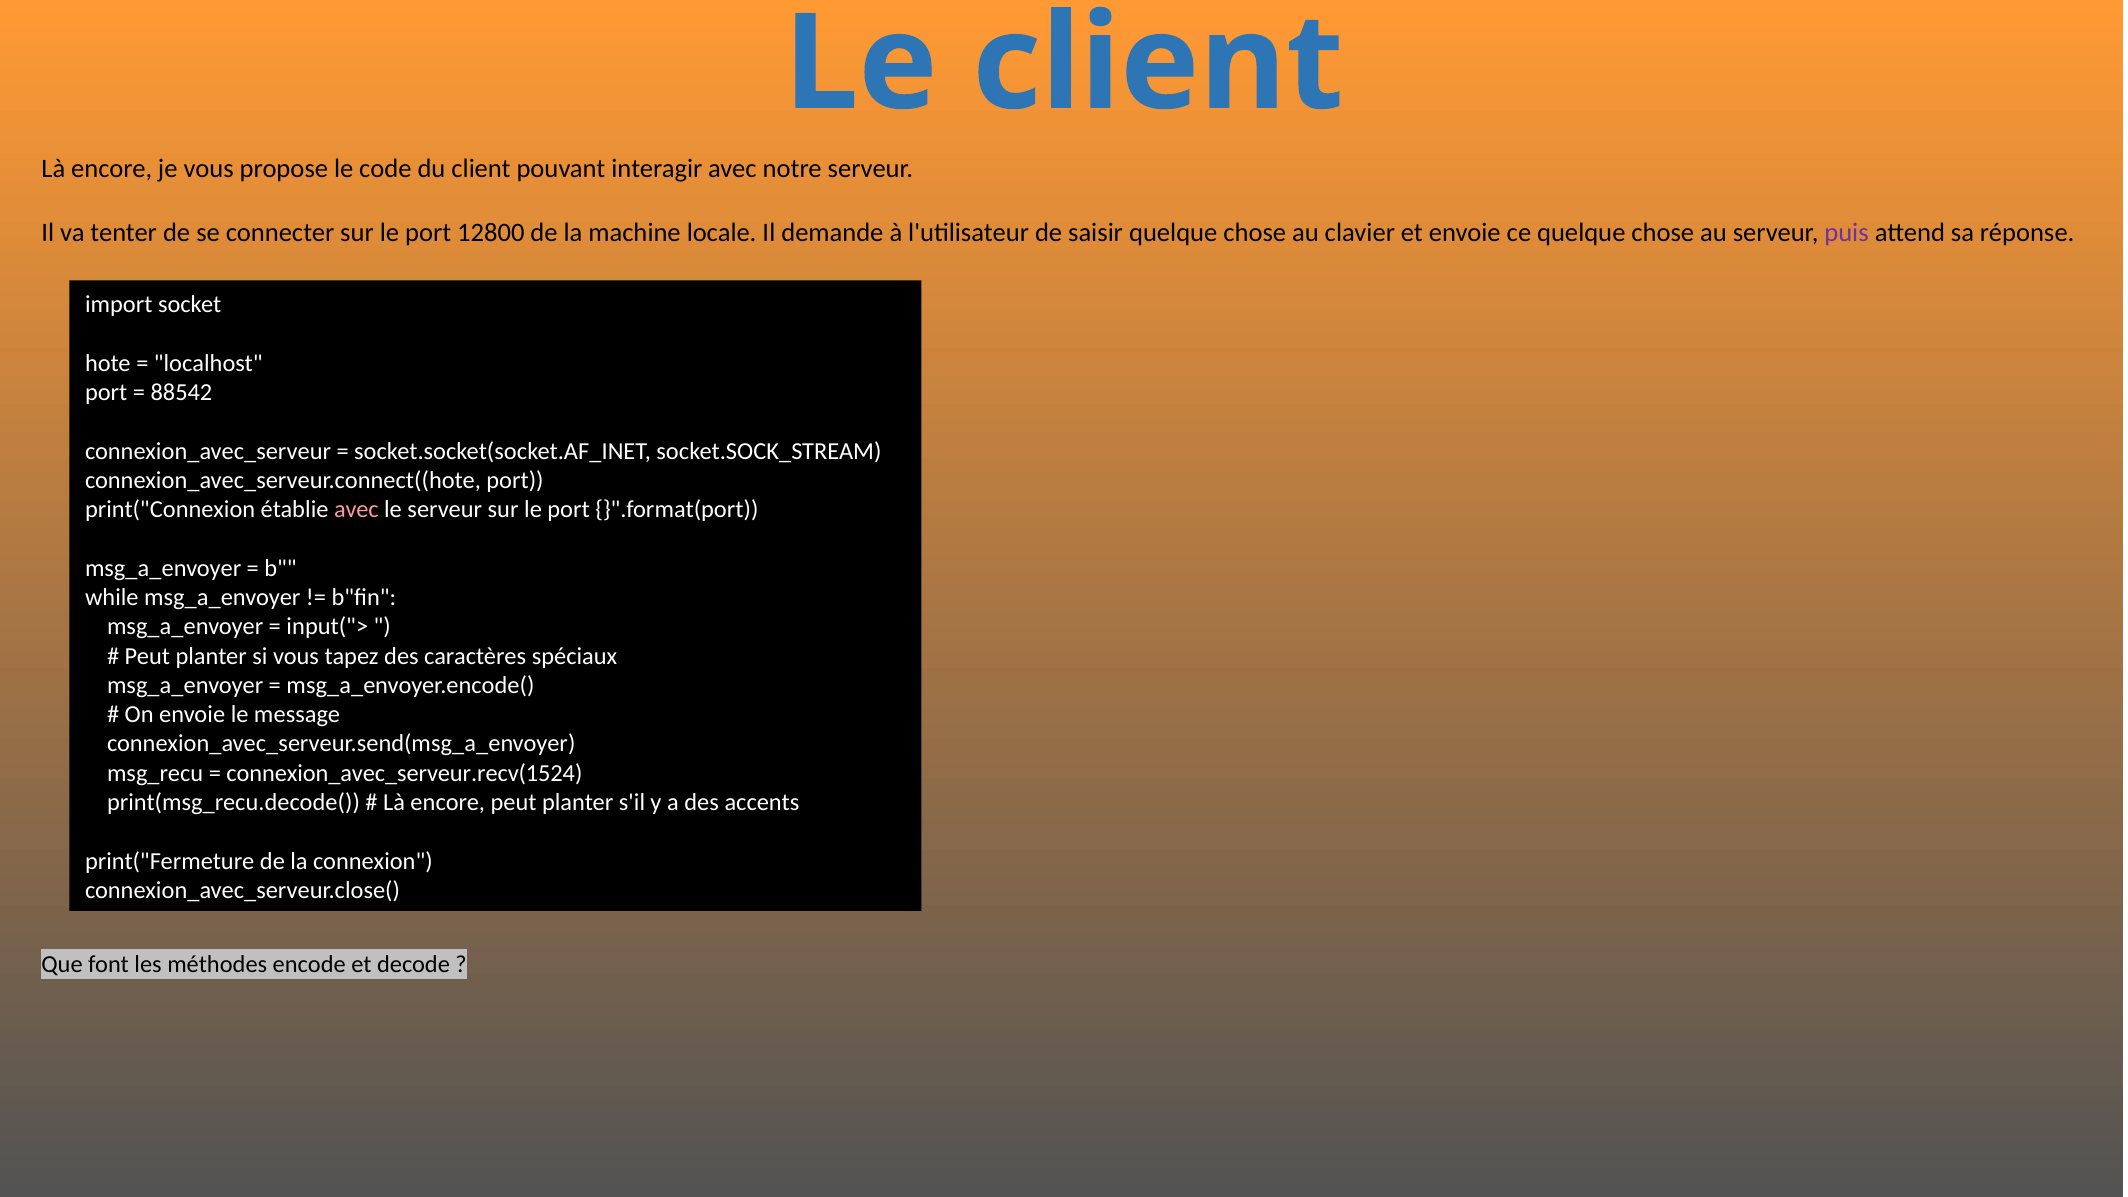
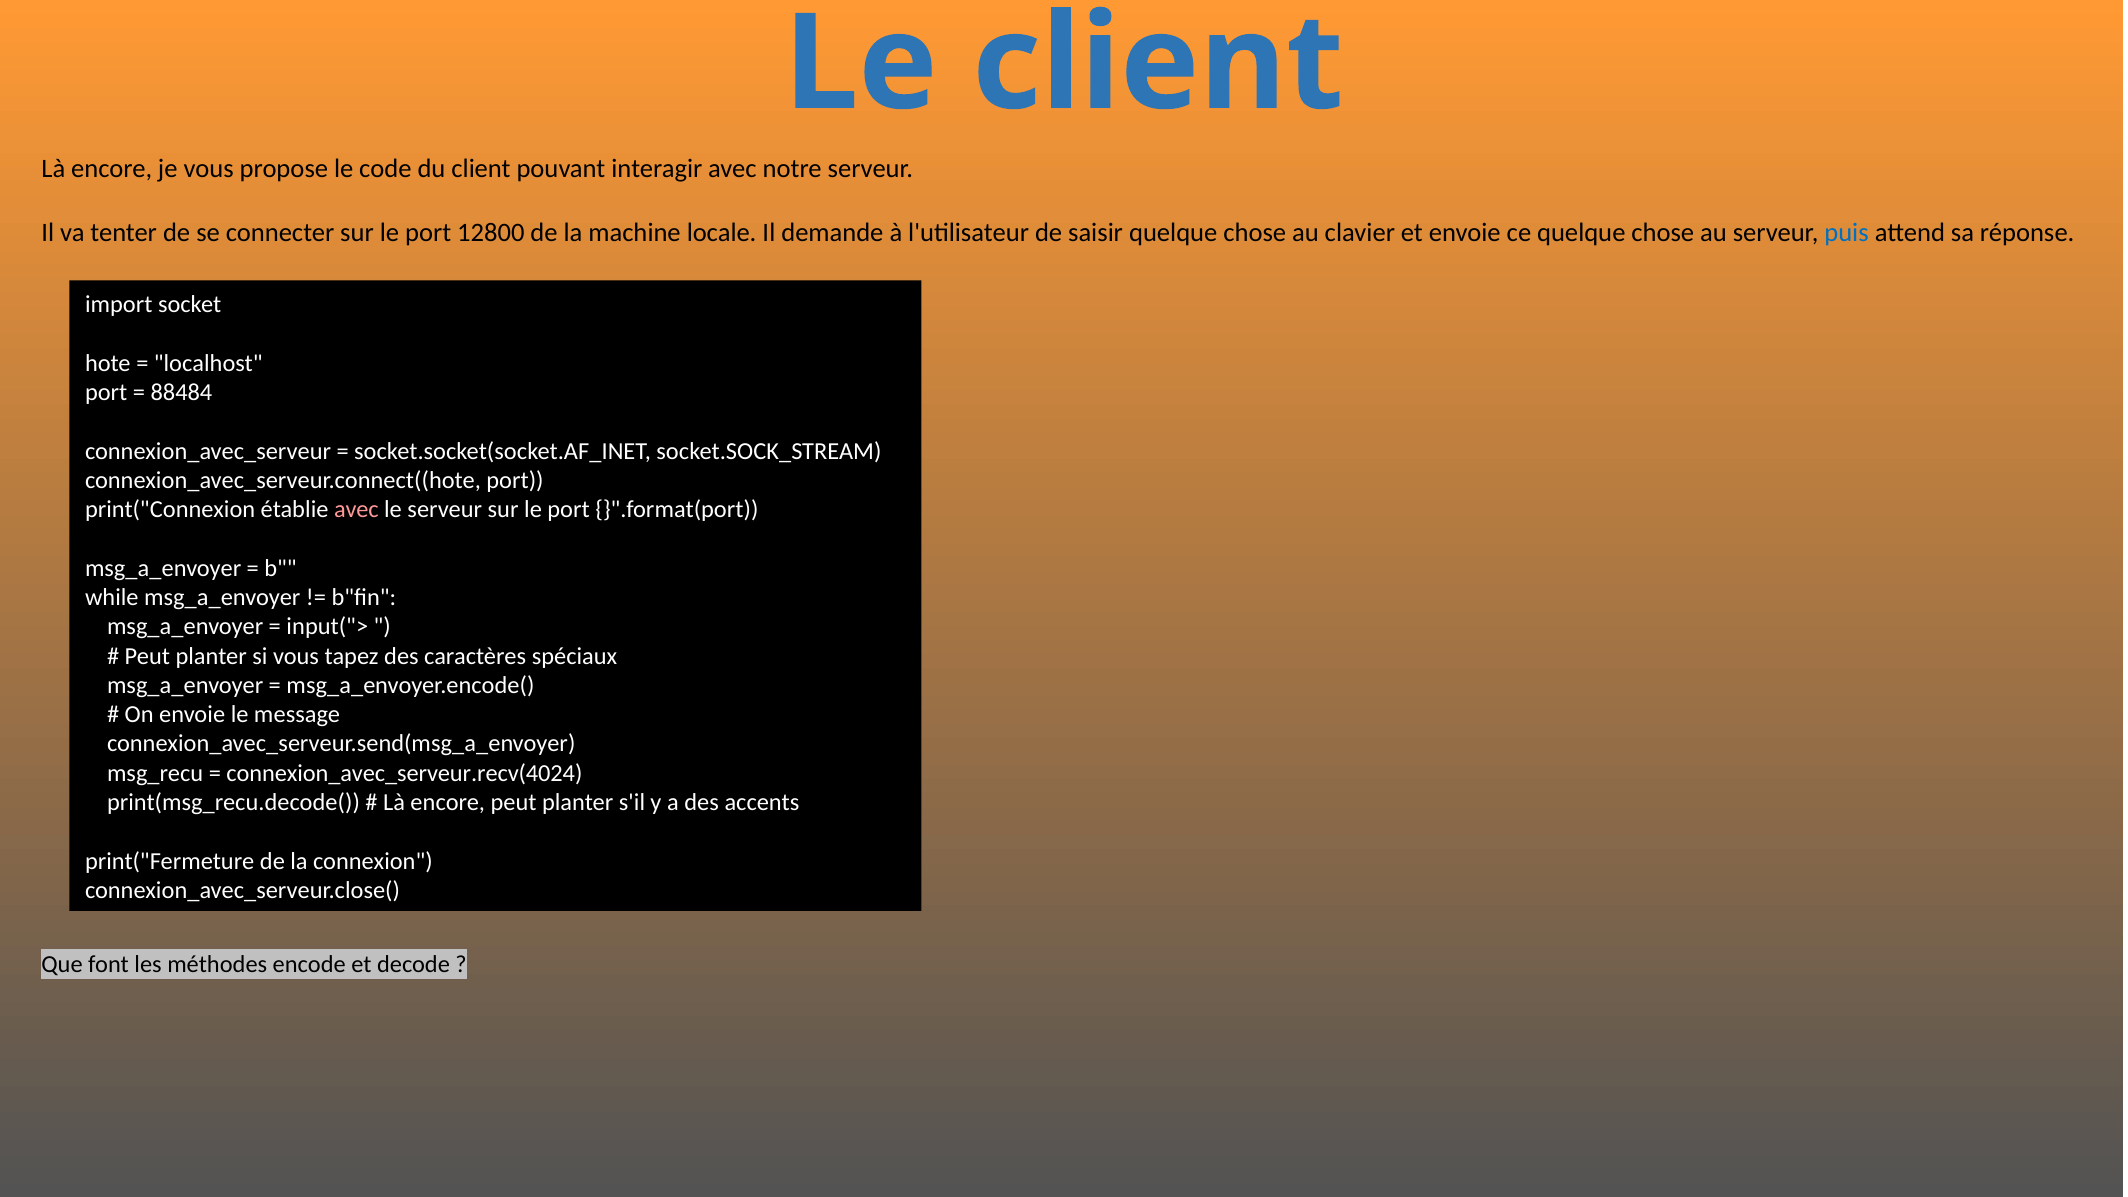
puis colour: purple -> blue
88542: 88542 -> 88484
connexion_avec_serveur.recv(1524: connexion_avec_serveur.recv(1524 -> connexion_avec_serveur.recv(4024
